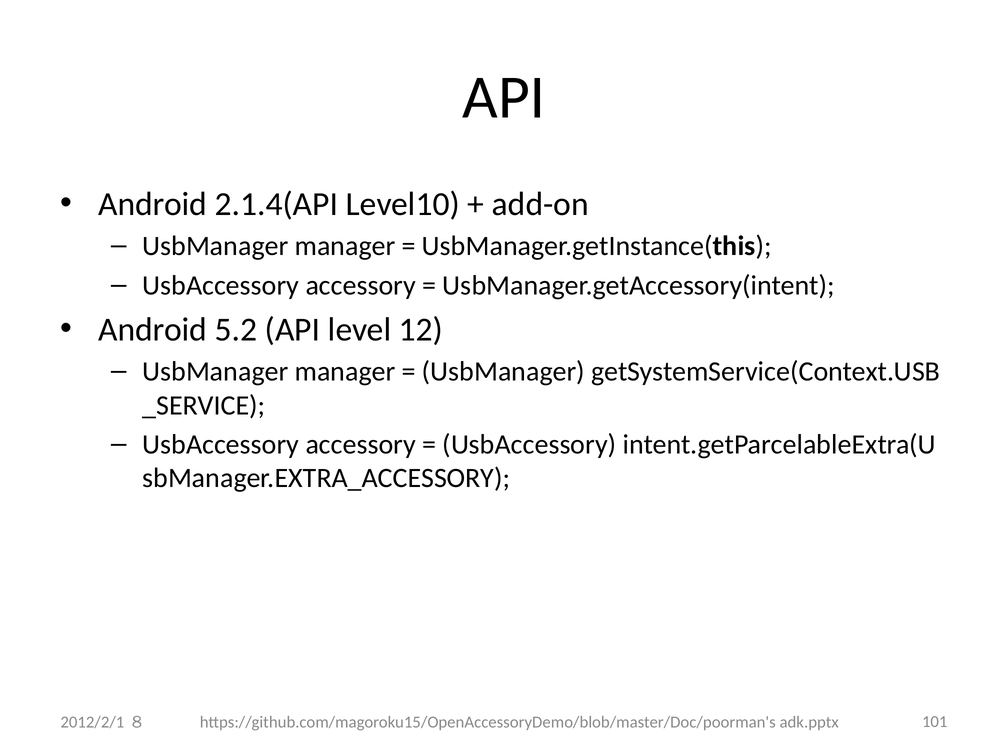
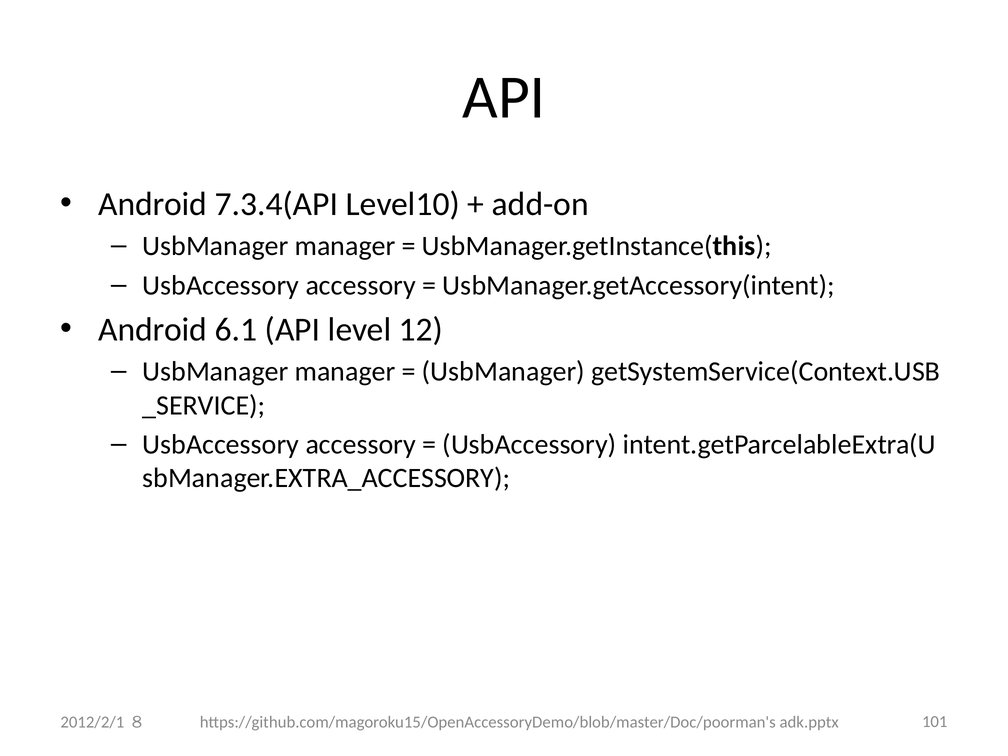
2.1.4(API: 2.1.4(API -> 7.3.4(API
5.2: 5.2 -> 6.1
